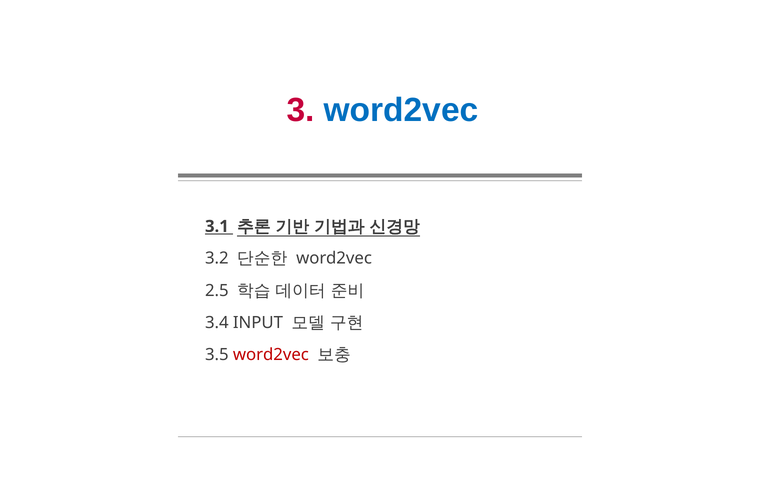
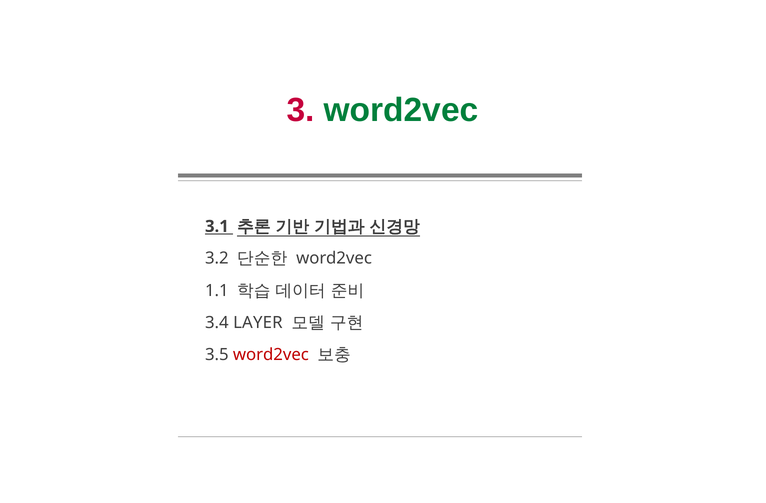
word2vec at (401, 110) colour: blue -> green
2.5: 2.5 -> 1.1
INPUT: INPUT -> LAYER
